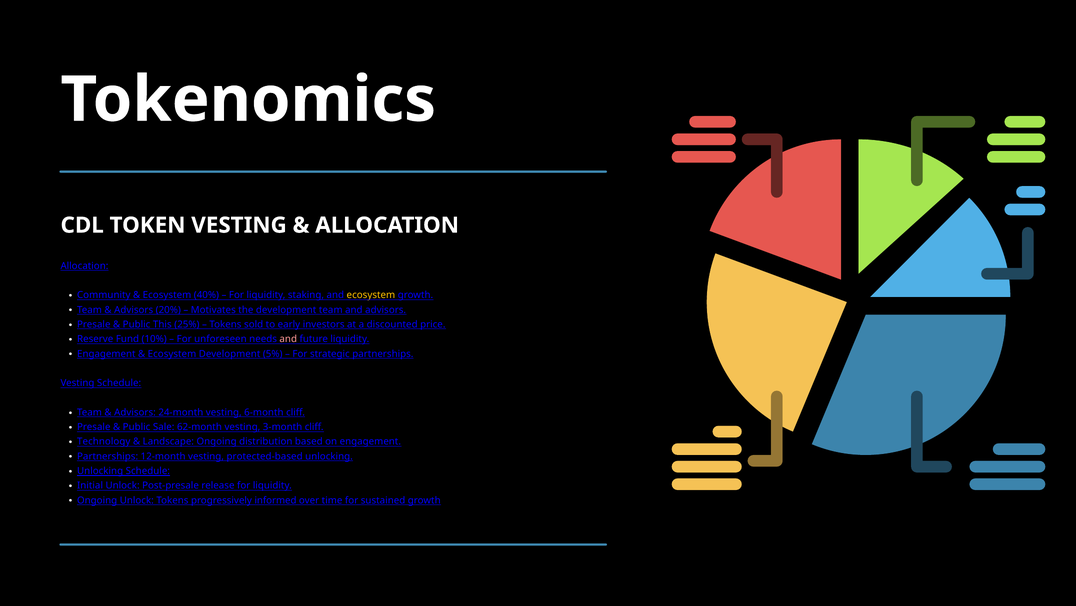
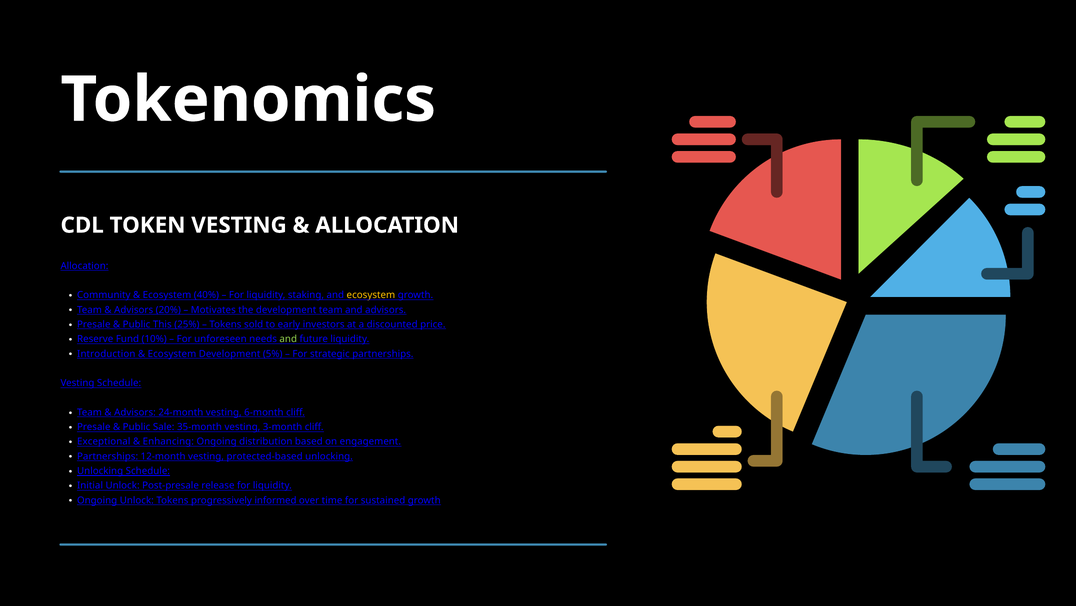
and at (288, 339) colour: pink -> light green
Engagement at (106, 353): Engagement -> Introduction
62-month: 62-month -> 35-month
Technology: Technology -> Exceptional
Landscape: Landscape -> Enhancing
